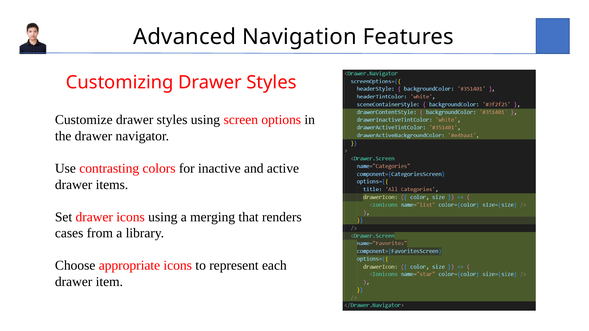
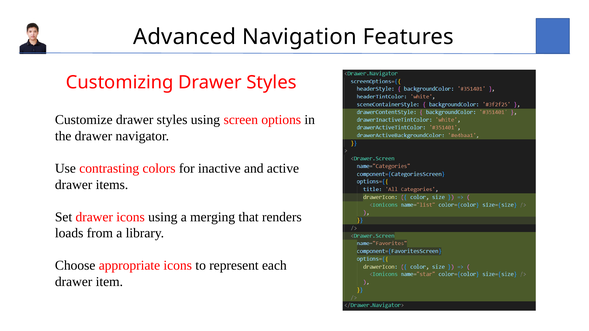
cases: cases -> loads
